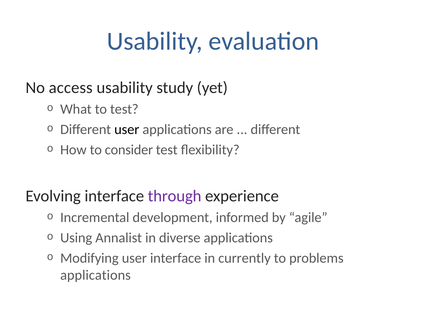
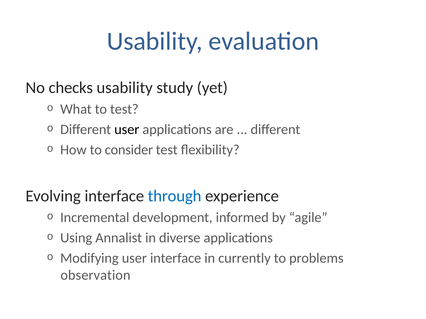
access: access -> checks
through colour: purple -> blue
applications at (95, 276): applications -> observation
